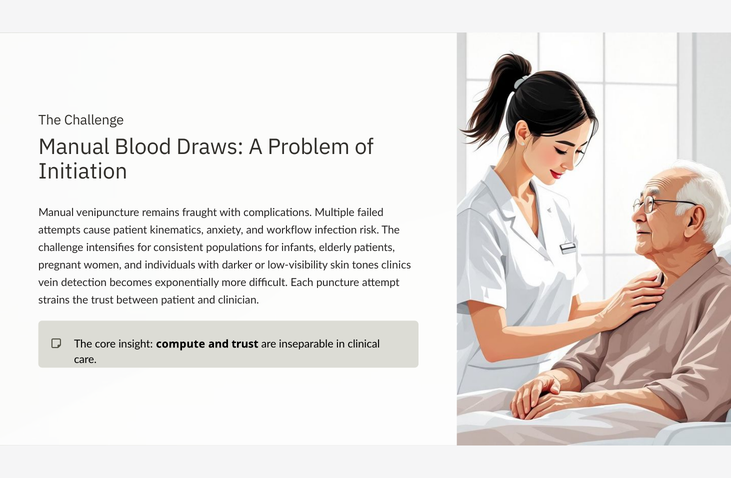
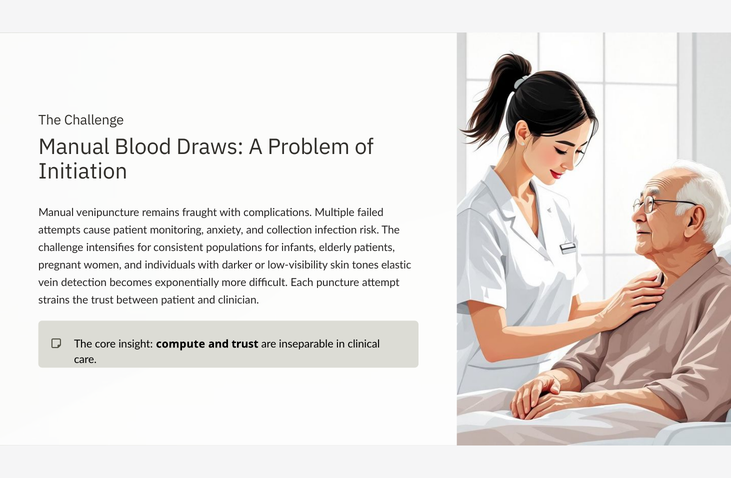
kinematics: kinematics -> monitoring
workflow: workflow -> collection
clinics: clinics -> elastic
